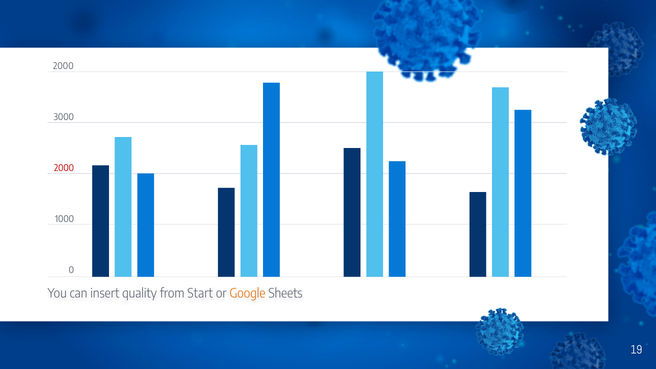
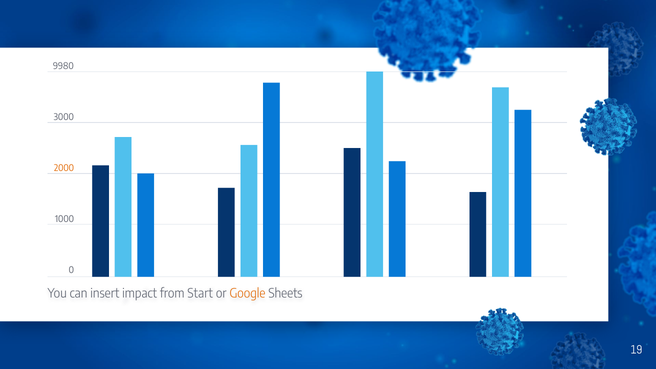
2000 at (63, 66): 2000 -> 9980
2000 at (64, 168) colour: red -> orange
quality: quality -> impact
